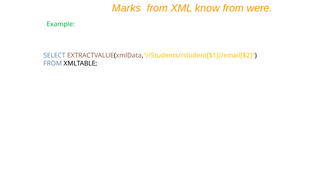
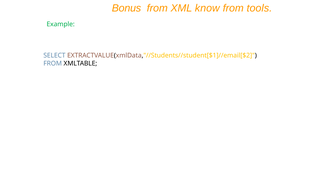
Marks: Marks -> Bonus
were: were -> tools
